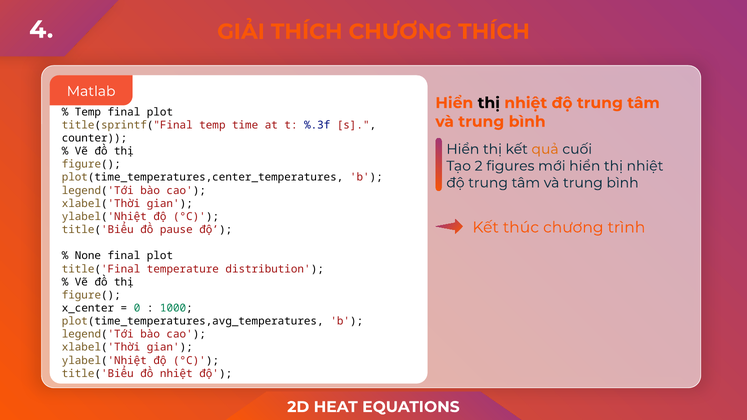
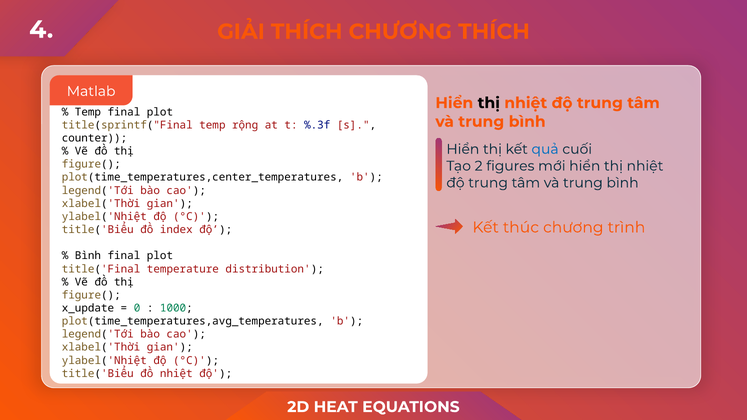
time: time -> rộng
quả colour: orange -> blue
pause: pause -> index
None at (88, 256): None -> Bình
x_center: x_center -> x_update
